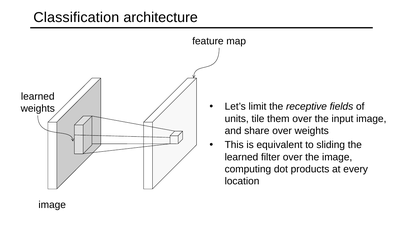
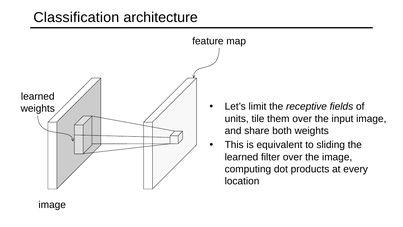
share over: over -> both
